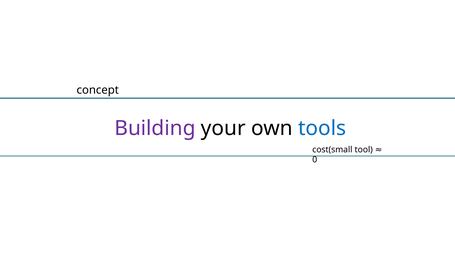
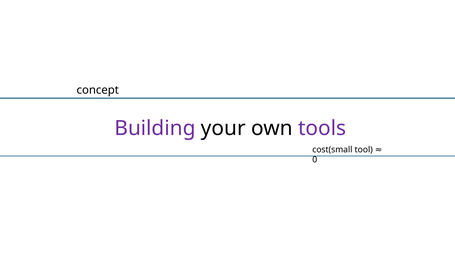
tools colour: blue -> purple
